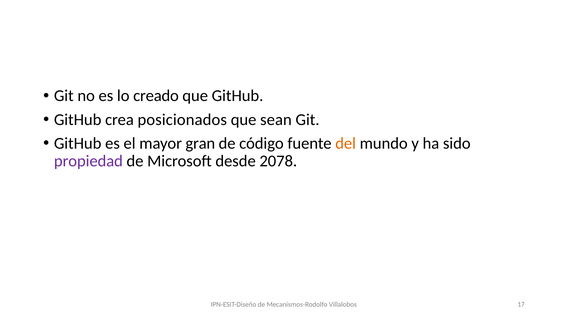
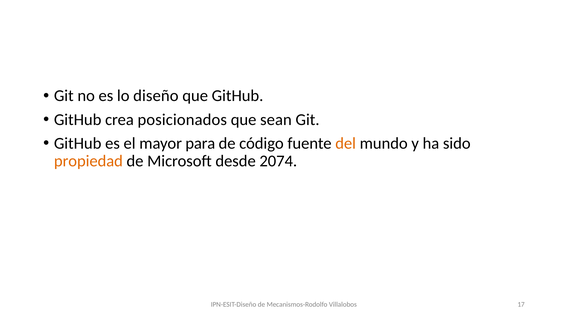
creado: creado -> diseño
gran: gran -> para
propiedad colour: purple -> orange
2078: 2078 -> 2074
